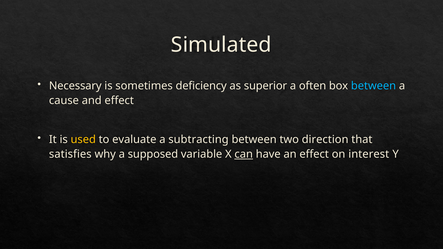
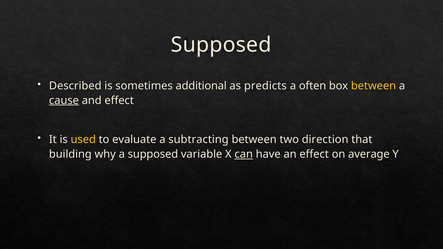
Simulated at (221, 45): Simulated -> Supposed
Necessary: Necessary -> Described
deficiency: deficiency -> additional
superior: superior -> predicts
between at (374, 86) colour: light blue -> yellow
cause underline: none -> present
satisfies: satisfies -> building
interest: interest -> average
